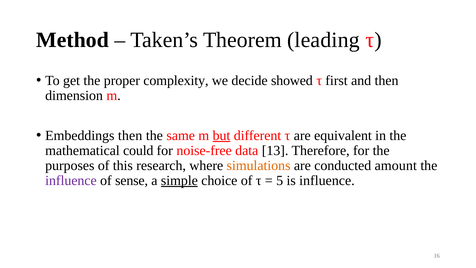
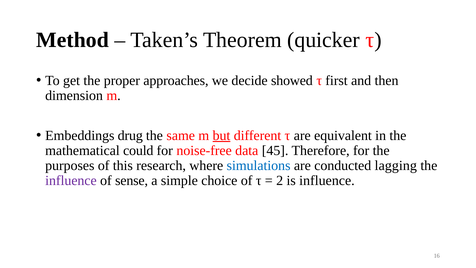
leading: leading -> quicker
complexity: complexity -> approaches
Embeddings then: then -> drug
13: 13 -> 45
simulations colour: orange -> blue
amount: amount -> lagging
simple underline: present -> none
5: 5 -> 2
